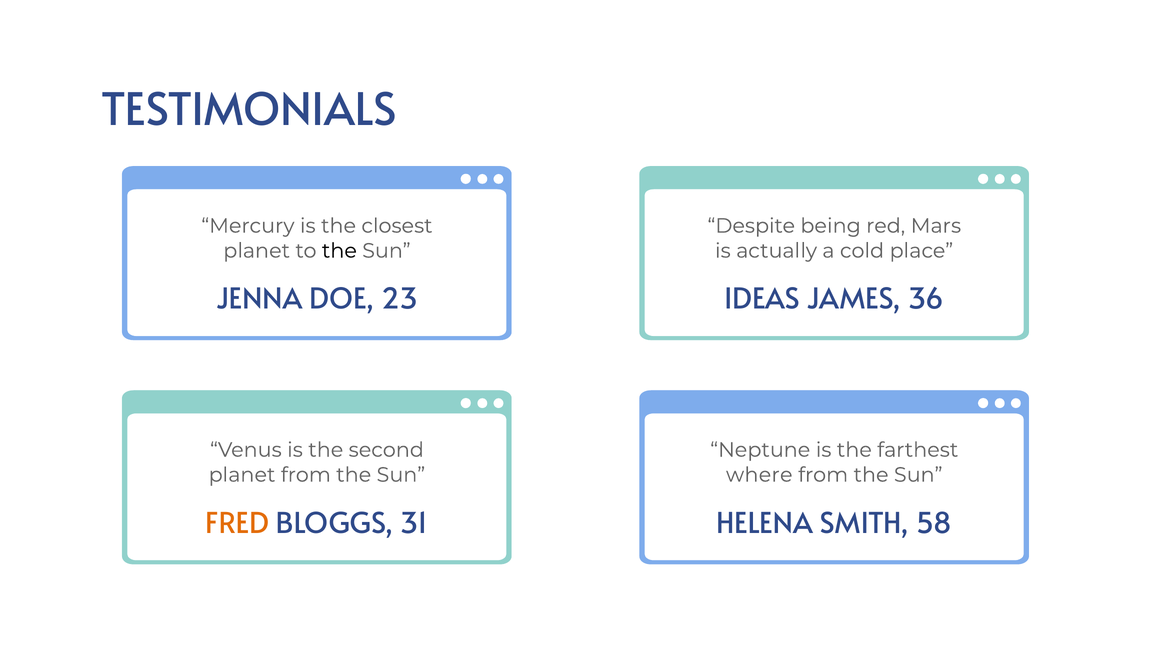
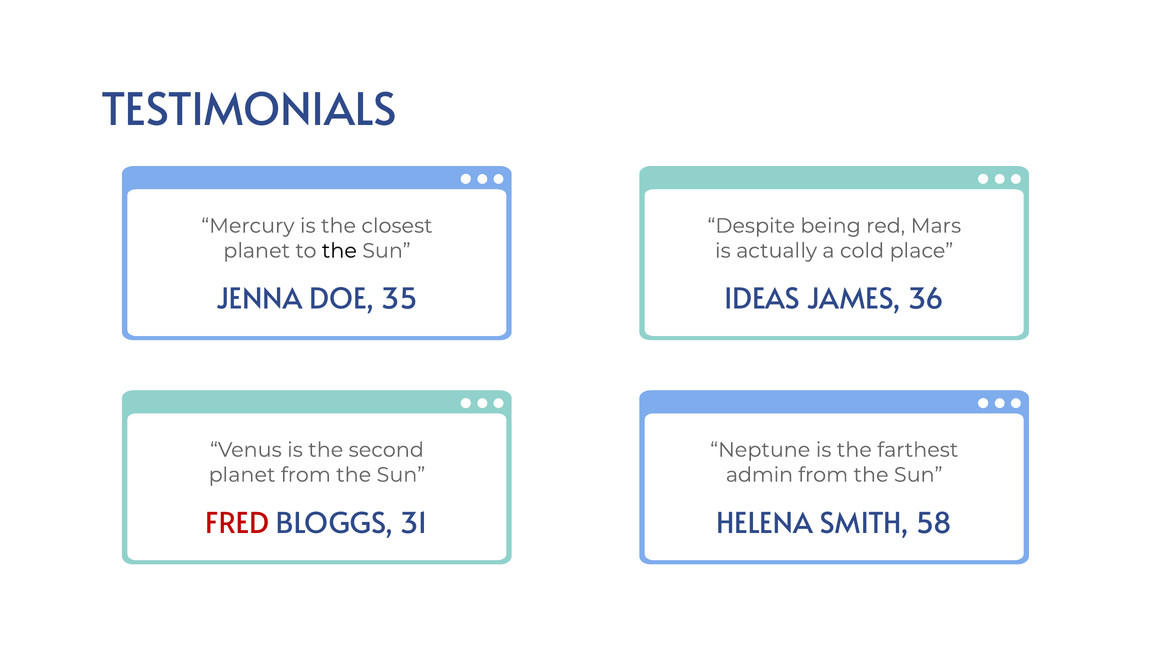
23: 23 -> 35
where: where -> admin
FRED colour: orange -> red
